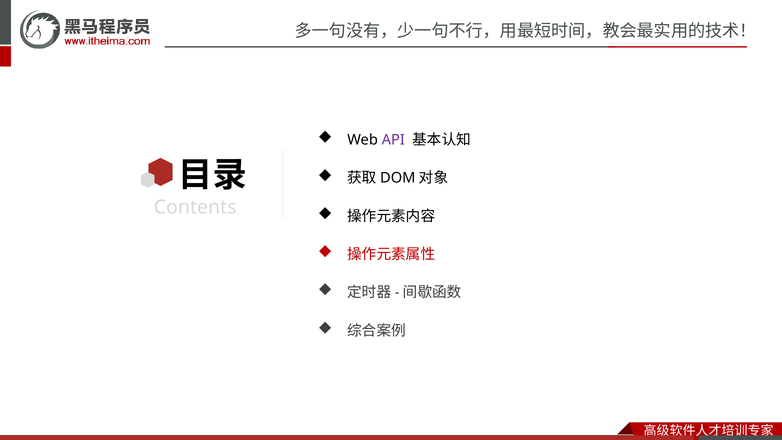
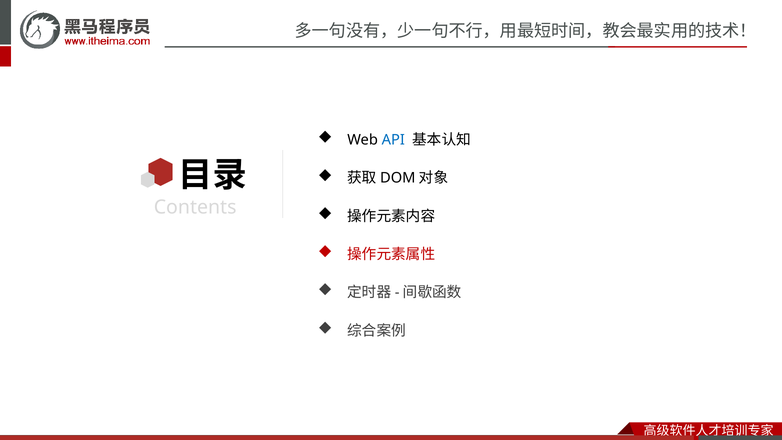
API colour: purple -> blue
